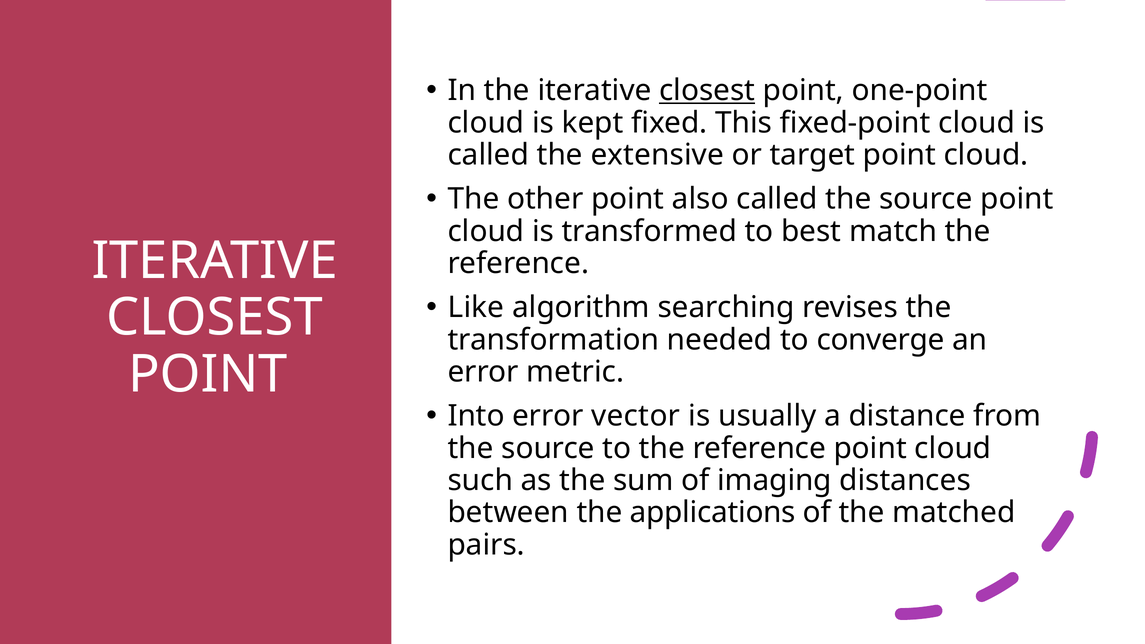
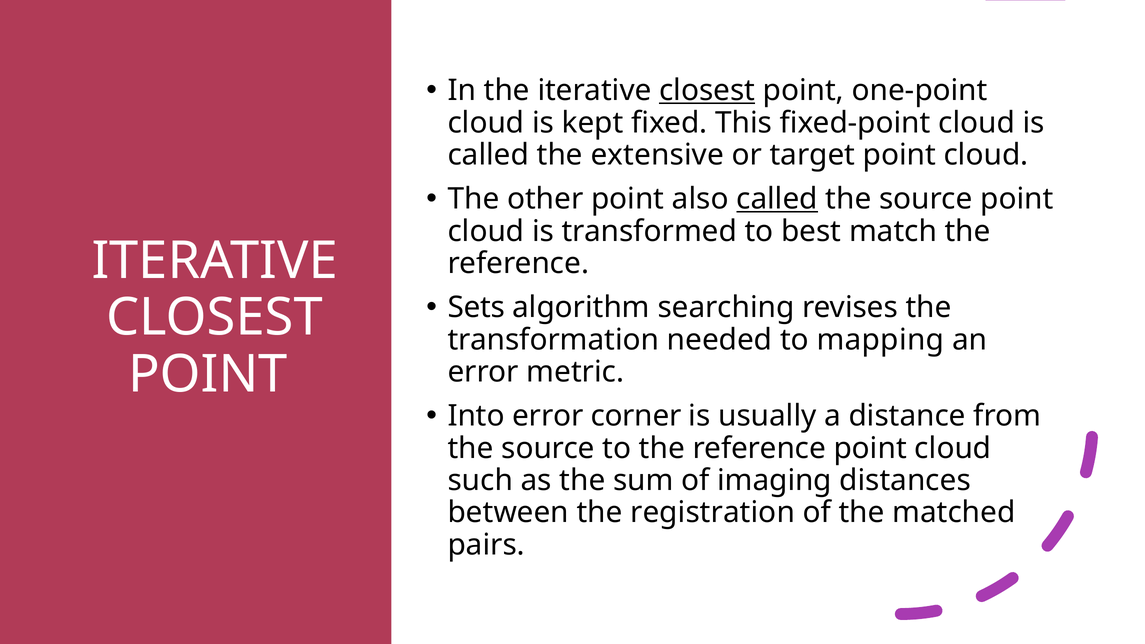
called at (777, 199) underline: none -> present
Like: Like -> Sets
converge: converge -> mapping
vector: vector -> corner
applications: applications -> registration
